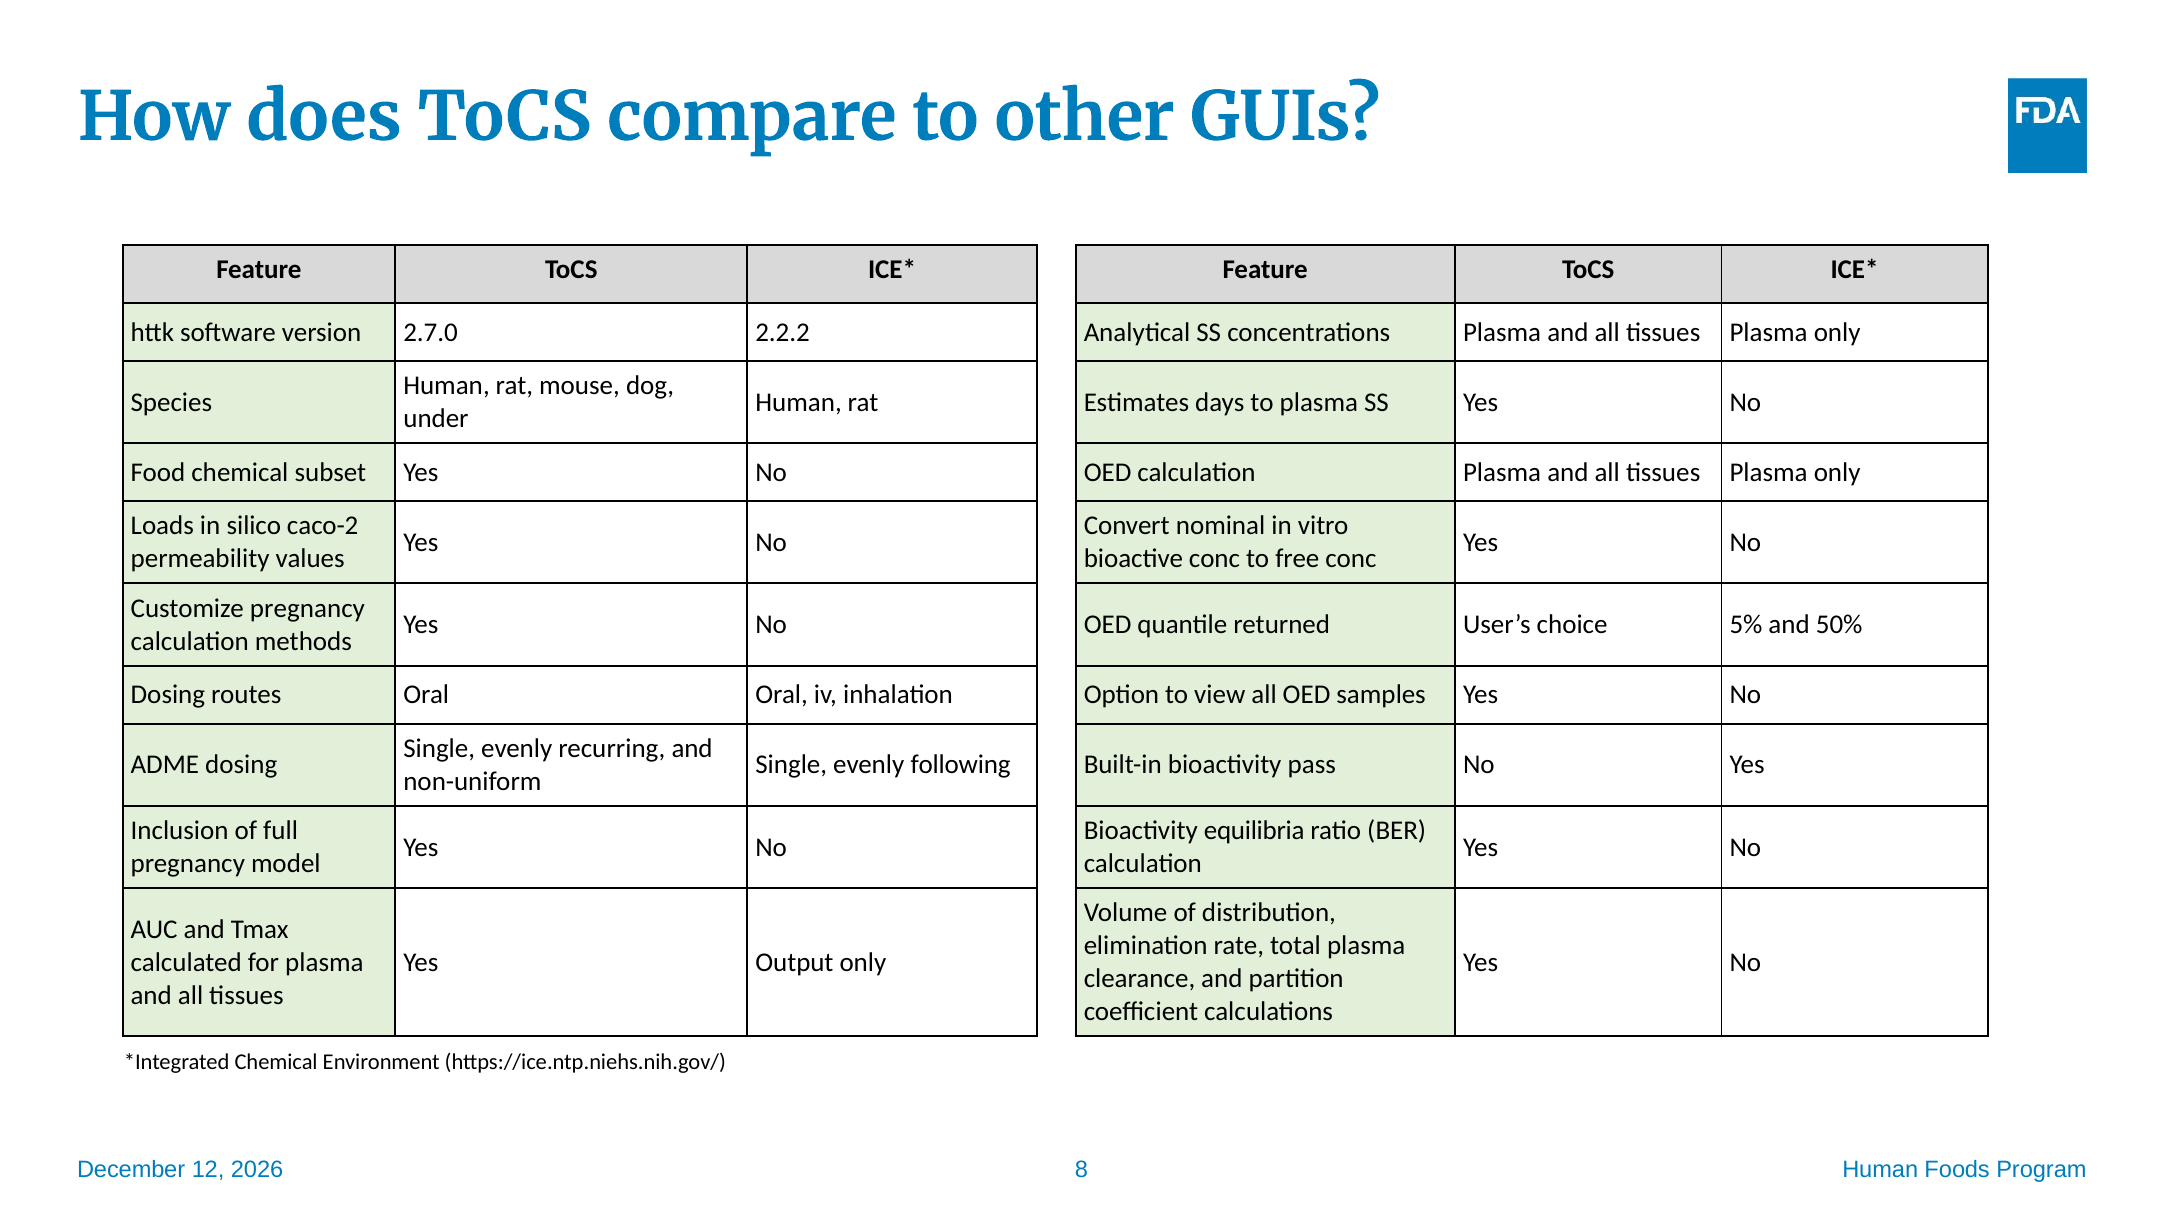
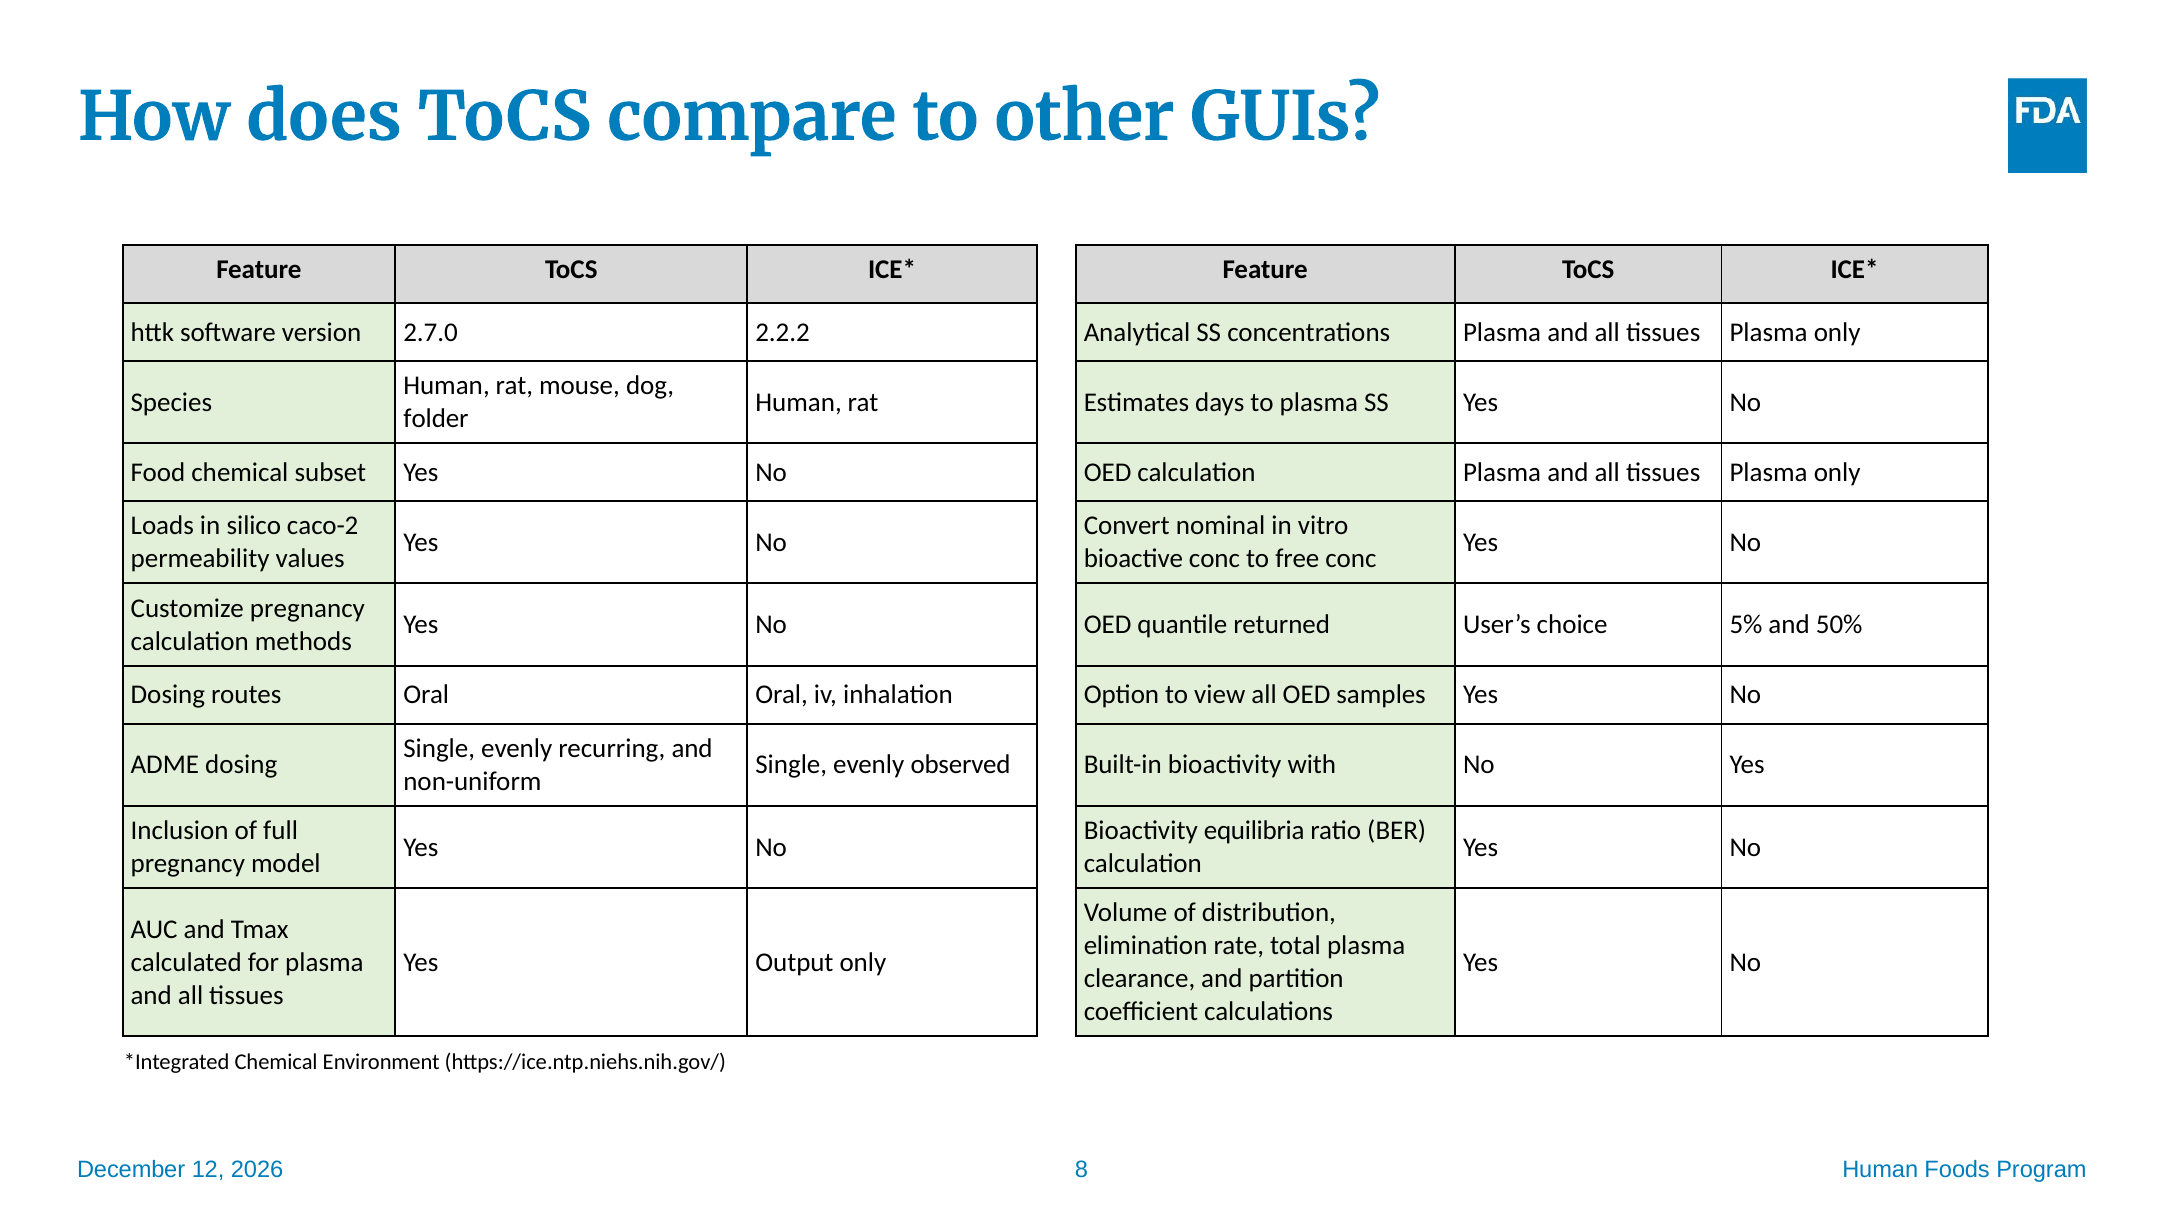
under: under -> folder
following: following -> observed
pass: pass -> with
